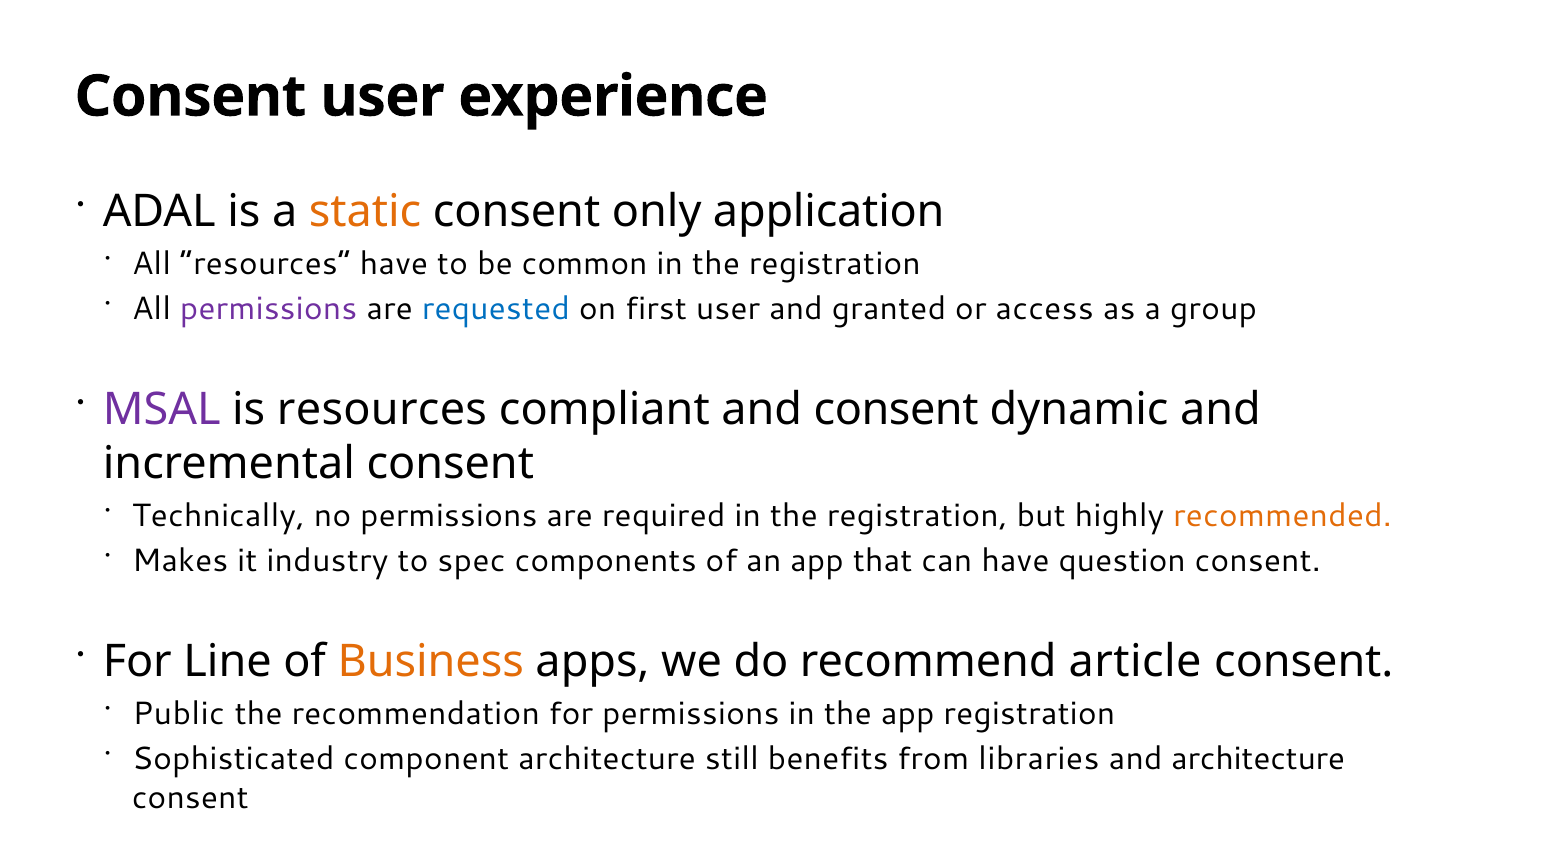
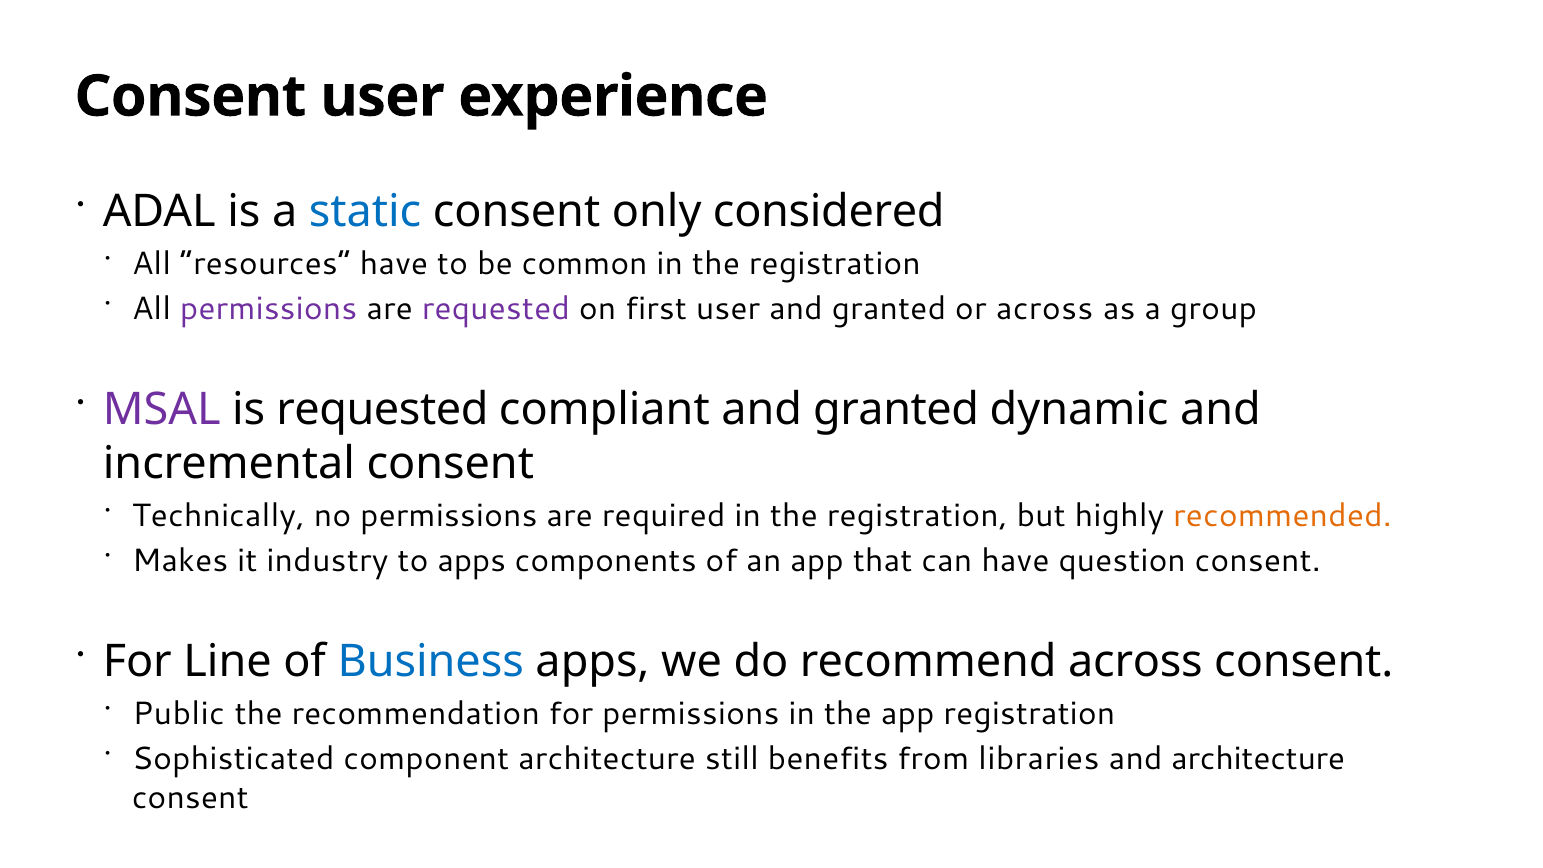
static colour: orange -> blue
application: application -> considered
requested at (496, 309) colour: blue -> purple
or access: access -> across
is resources: resources -> requested
compliant and consent: consent -> granted
to spec: spec -> apps
Business colour: orange -> blue
recommend article: article -> across
